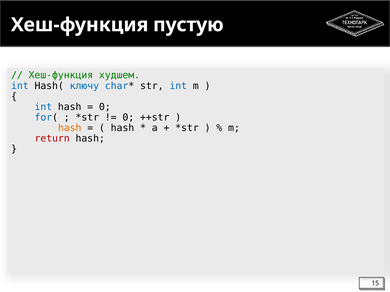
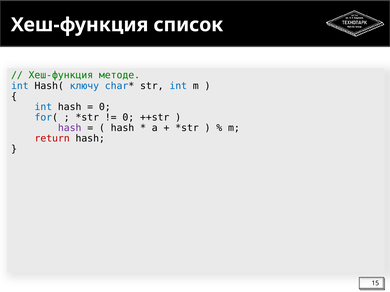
пустую: пустую -> список
худшем: худшем -> методе
hash at (70, 128) colour: orange -> purple
